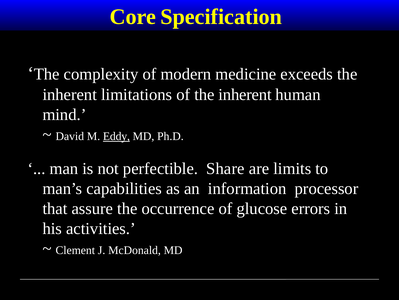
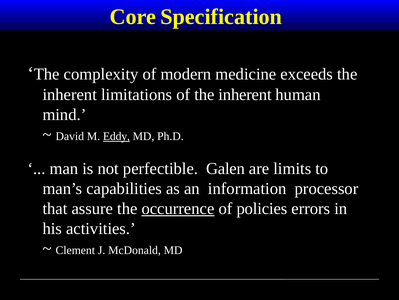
Share: Share -> Galen
occurrence underline: none -> present
glucose: glucose -> policies
